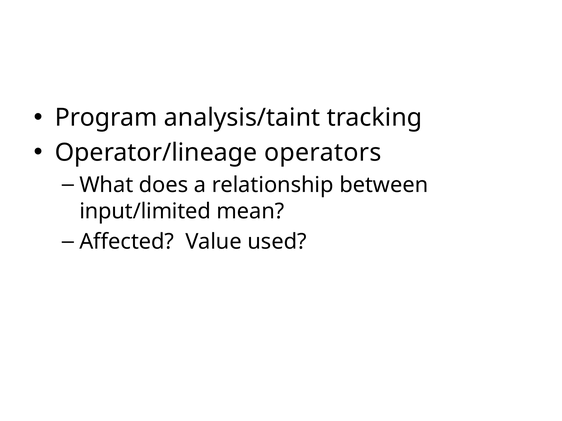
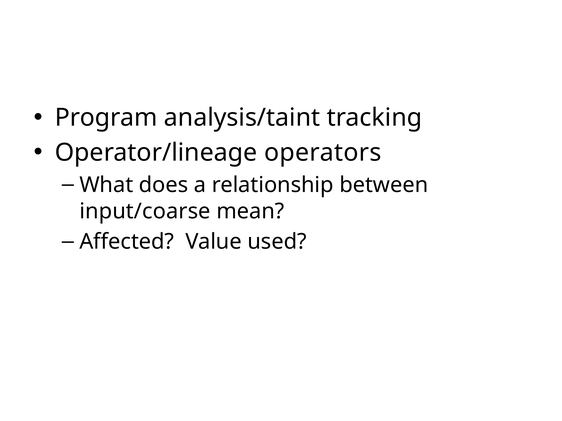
input/limited: input/limited -> input/coarse
